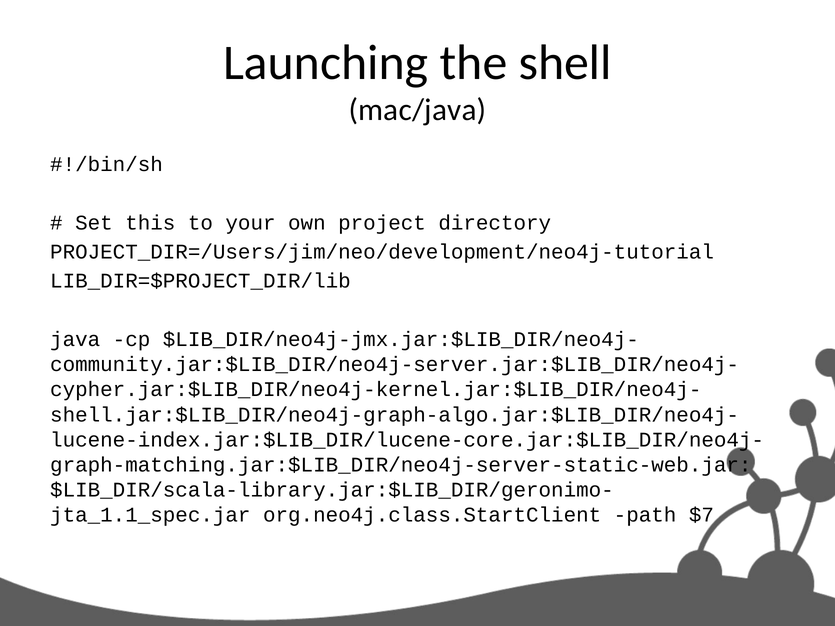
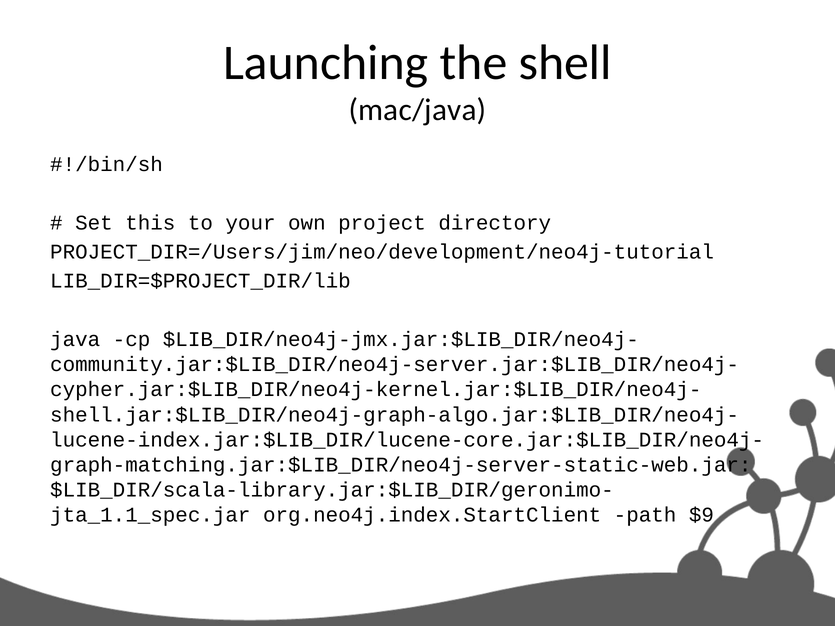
org.neo4j.class.StartClient: org.neo4j.class.StartClient -> org.neo4j.index.StartClient
$7: $7 -> $9
